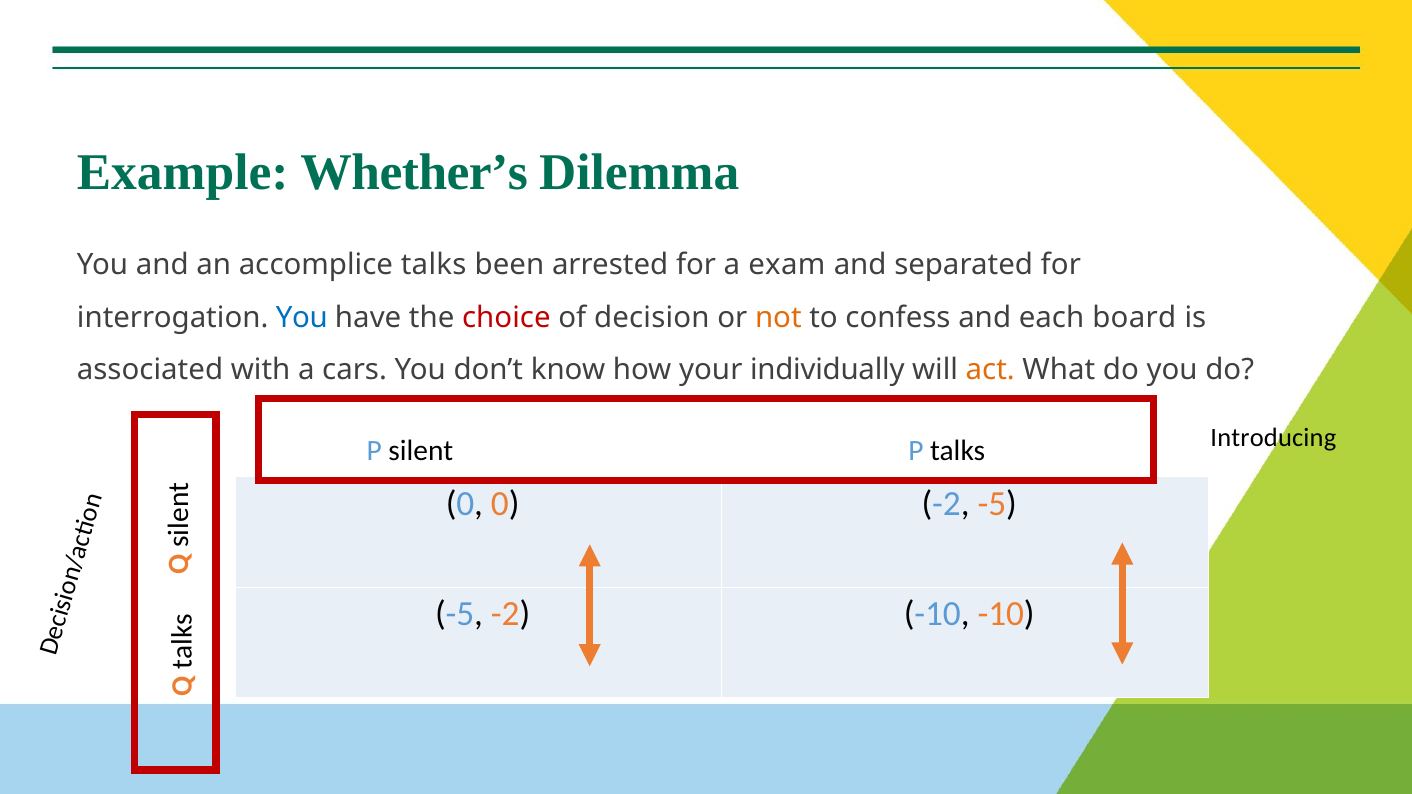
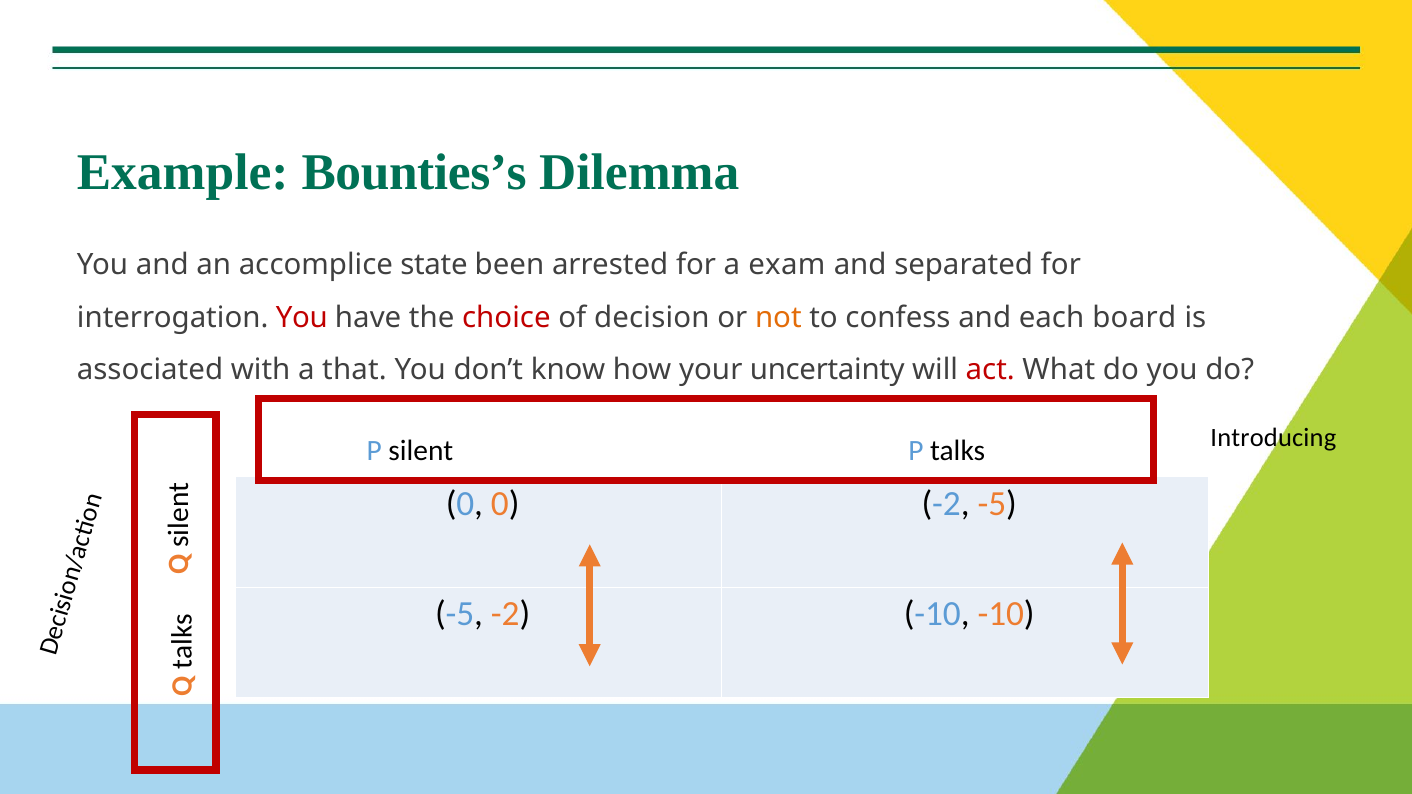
Whether’s: Whether’s -> Bounties’s
accomplice talks: talks -> state
You at (302, 317) colour: blue -> red
cars: cars -> that
individually: individually -> uncertainty
act colour: orange -> red
